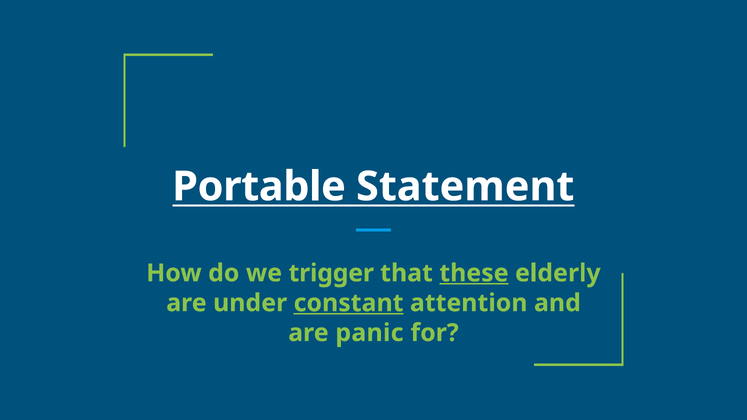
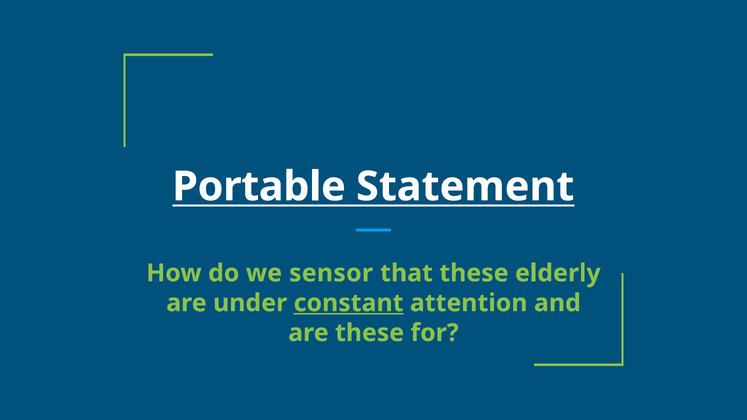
trigger: trigger -> sensor
these at (474, 273) underline: present -> none
are panic: panic -> these
